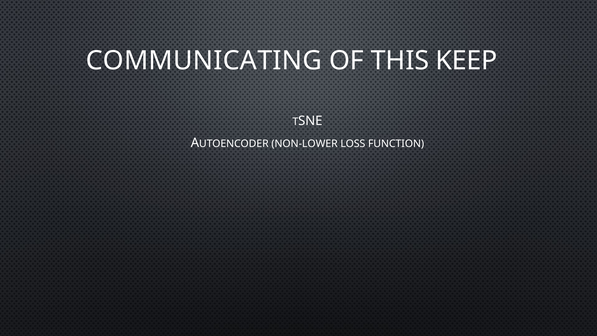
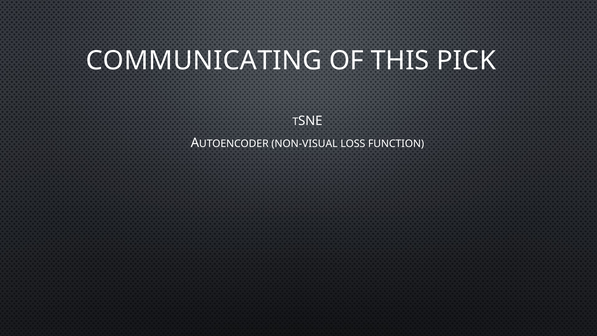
KEEP: KEEP -> PICK
NON-LOWER: NON-LOWER -> NON-VISUAL
